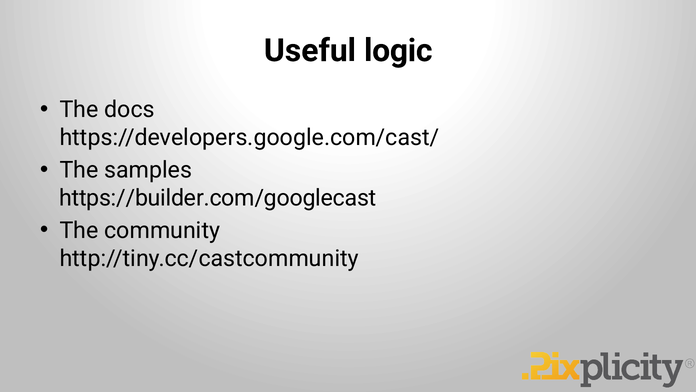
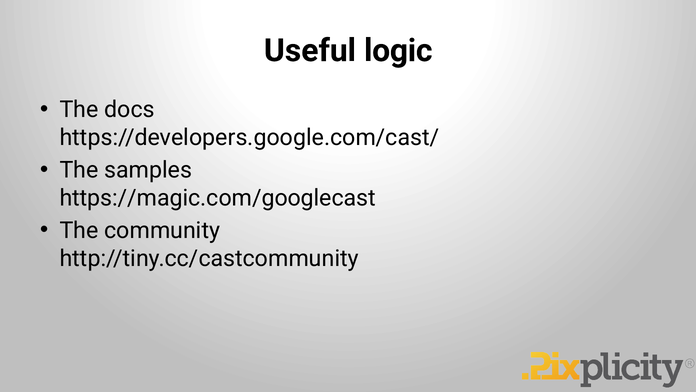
https://builder.com/googlecast: https://builder.com/googlecast -> https://magic.com/googlecast
